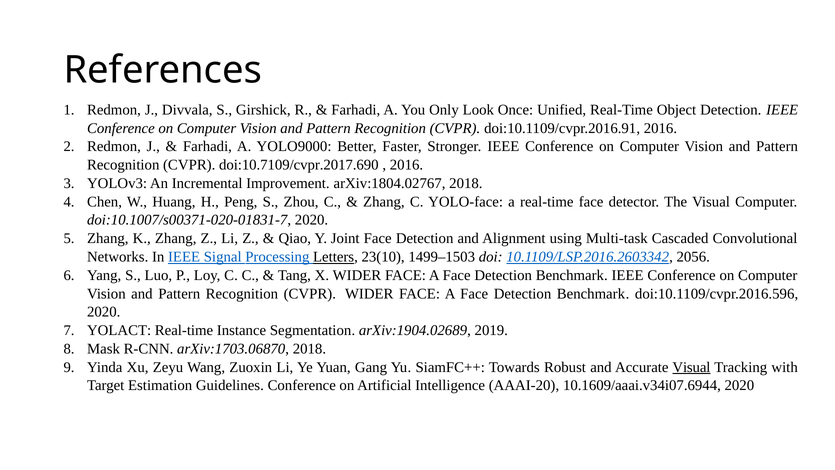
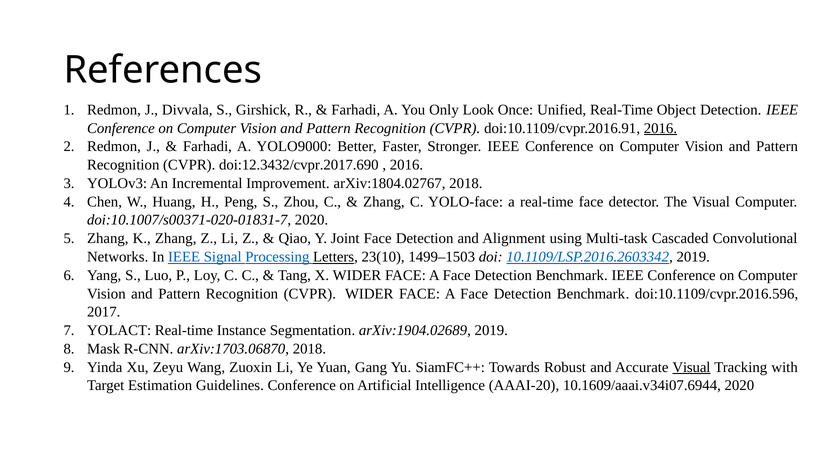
2016 at (660, 128) underline: none -> present
doi:10.7109/cvpr.2017.690: doi:10.7109/cvpr.2017.690 -> doi:12.3432/cvpr.2017.690
10.1109/LSP.2016.2603342 2056: 2056 -> 2019
2020 at (104, 312): 2020 -> 2017
